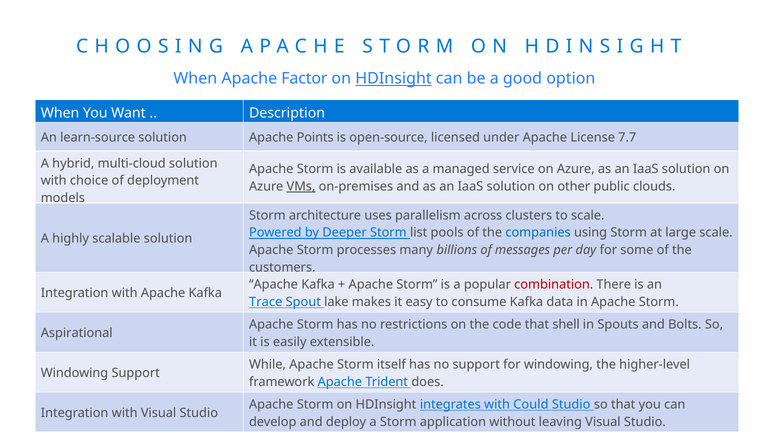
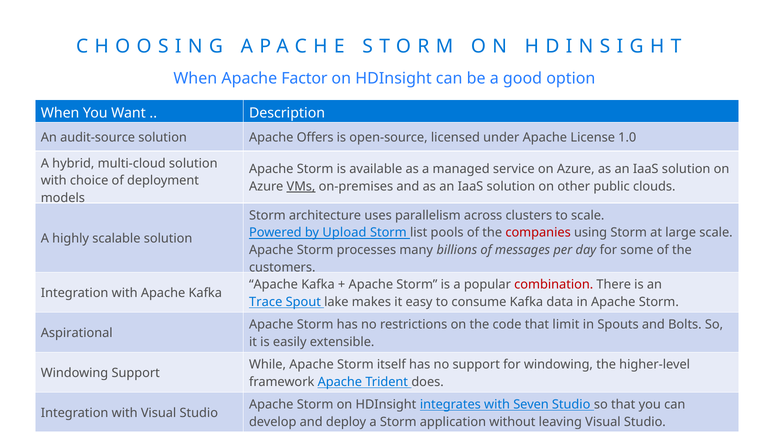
HDInsight at (394, 78) underline: present -> none
learn-source: learn-source -> audit-source
Points: Points -> Offers
7.7: 7.7 -> 1.0
Deeper: Deeper -> Upload
companies colour: blue -> red
shell: shell -> limit
Could: Could -> Seven
